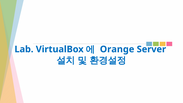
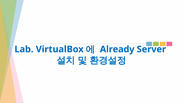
Orange: Orange -> Already
